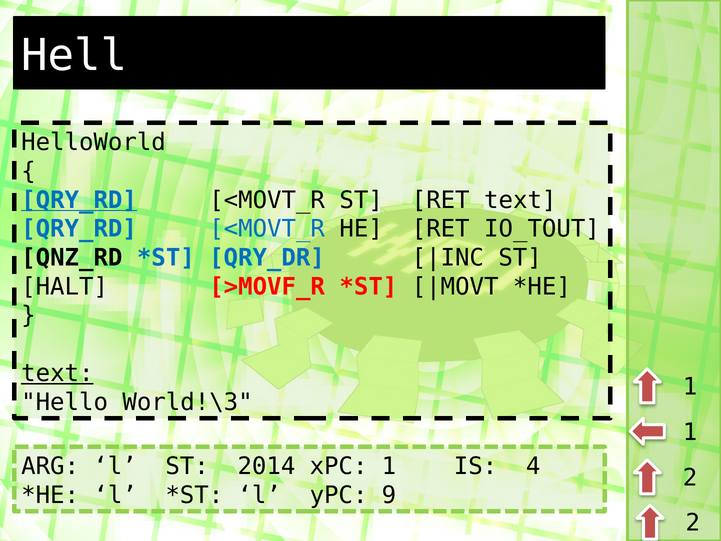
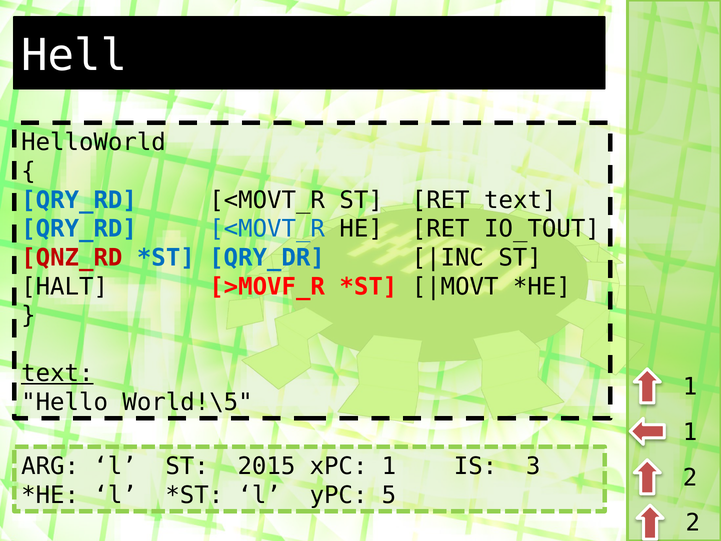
QRY_RD at (79, 200) underline: present -> none
QNZ_RD colour: black -> red
World!\3: World!\3 -> World!\5
2014: 2014 -> 2015
4: 4 -> 3
9: 9 -> 5
